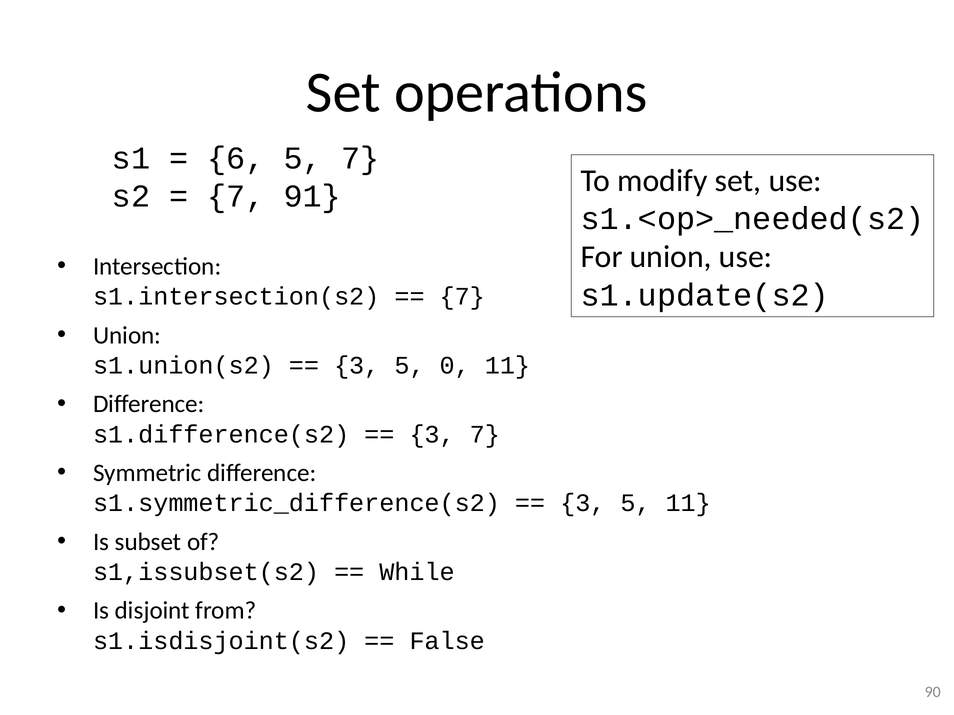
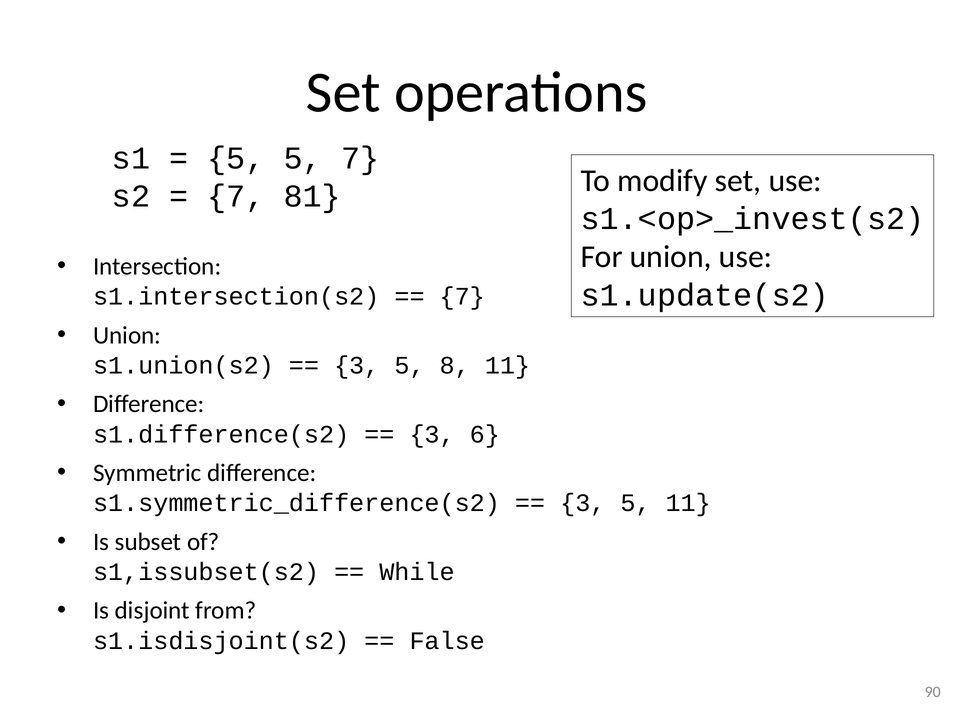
6 at (236, 158): 6 -> 5
91: 91 -> 81
s1.<op>_needed(s2: s1.<op>_needed(s2 -> s1.<op>_invest(s2
0: 0 -> 8
3 7: 7 -> 6
